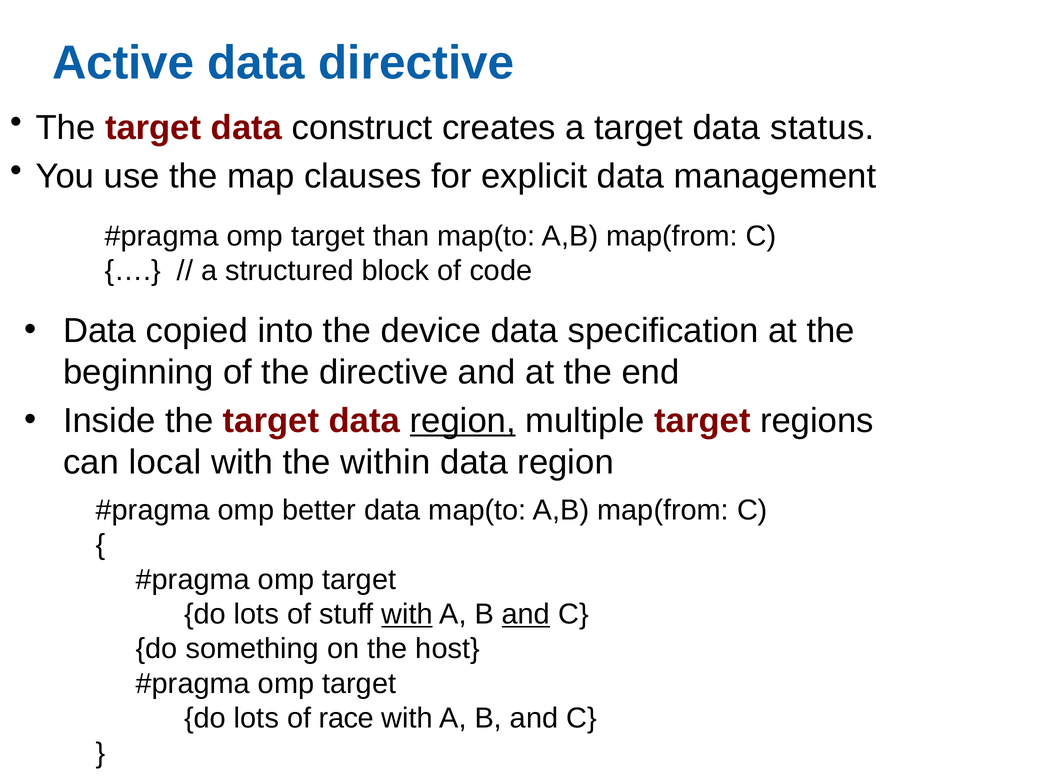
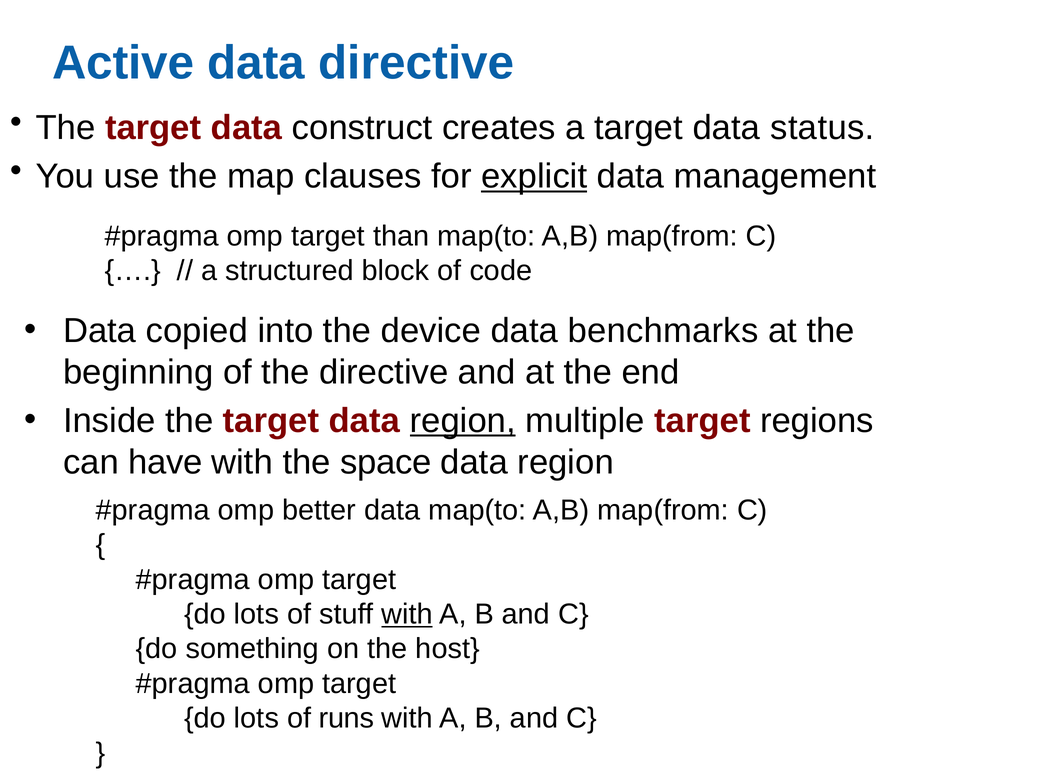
explicit underline: none -> present
specification: specification -> benchmarks
local: local -> have
within: within -> space
and at (526, 614) underline: present -> none
race: race -> runs
